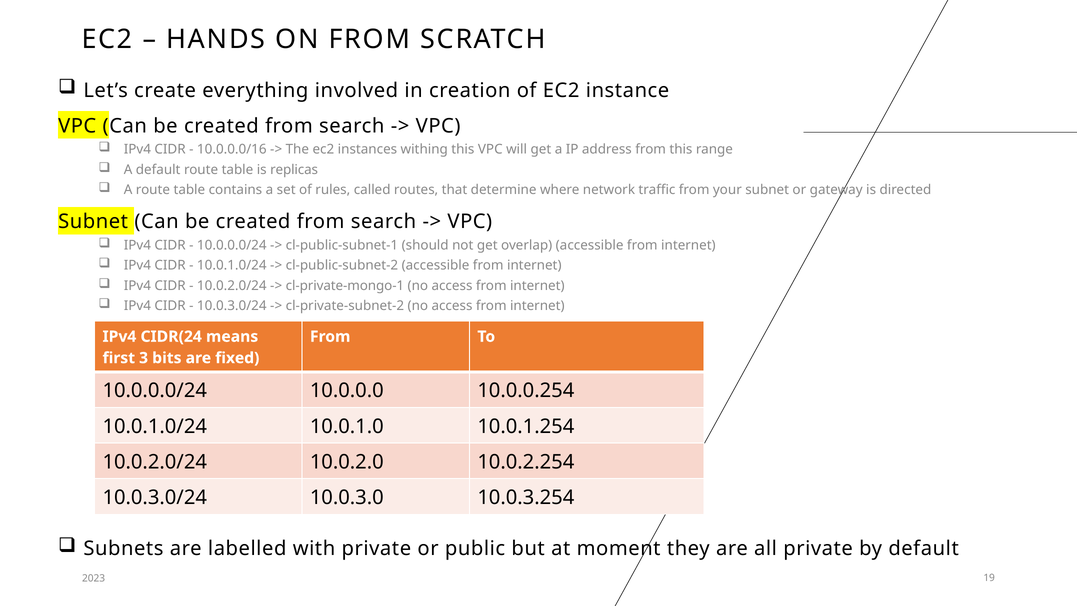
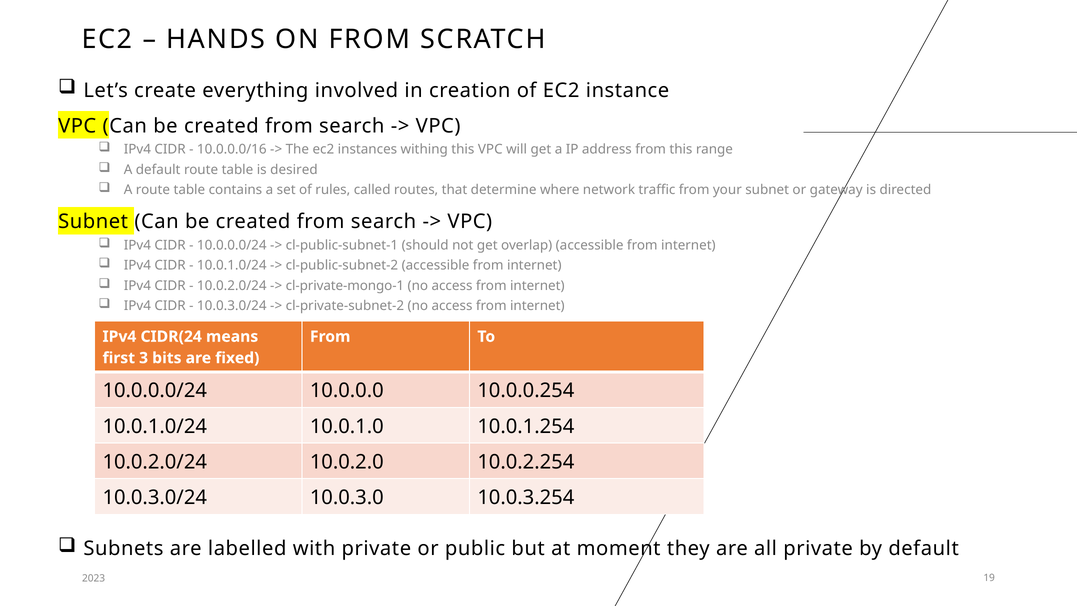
replicas: replicas -> desired
